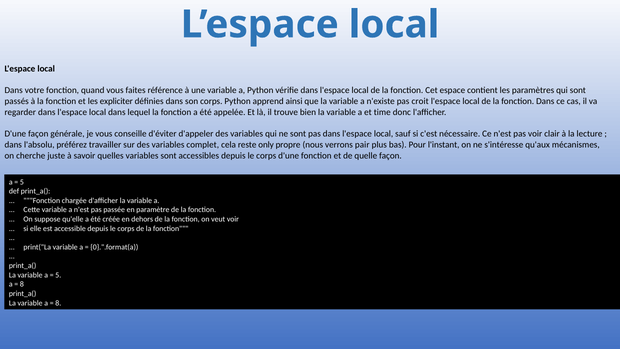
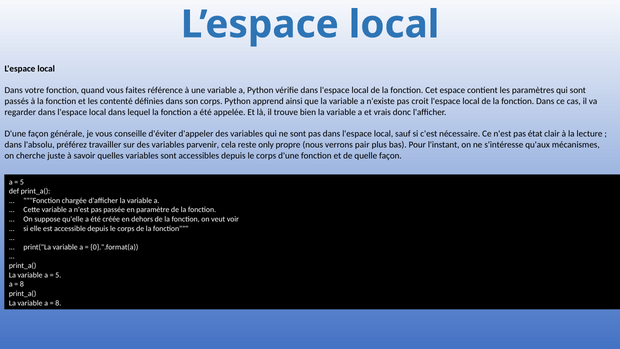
expliciter: expliciter -> contenté
time: time -> vrais
pas voir: voir -> état
complet: complet -> parvenir
